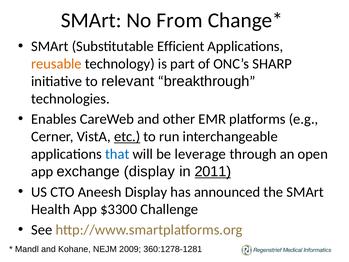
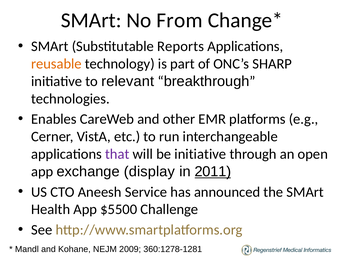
Efficient: Efficient -> Reports
etc underline: present -> none
that colour: blue -> purple
be leverage: leverage -> initiative
Aneesh Display: Display -> Service
$3300: $3300 -> $5500
